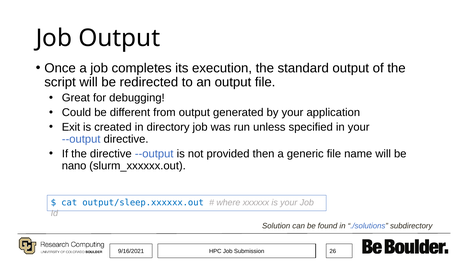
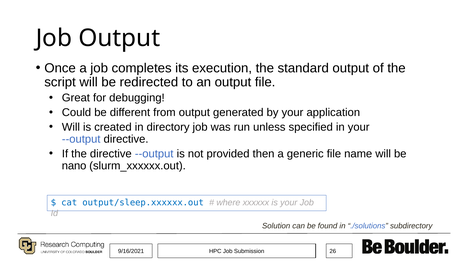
Exit at (71, 127): Exit -> Will
